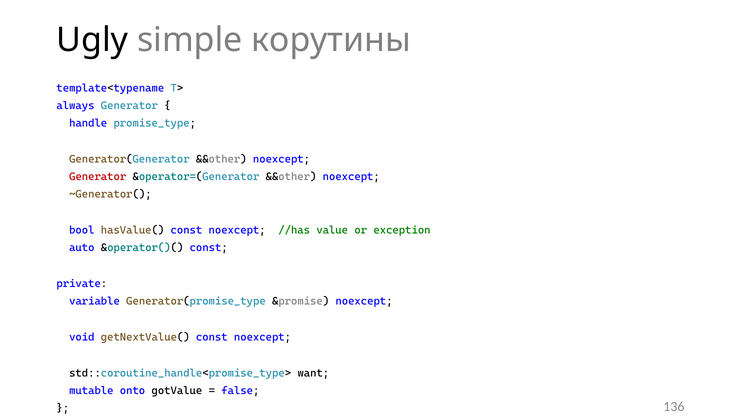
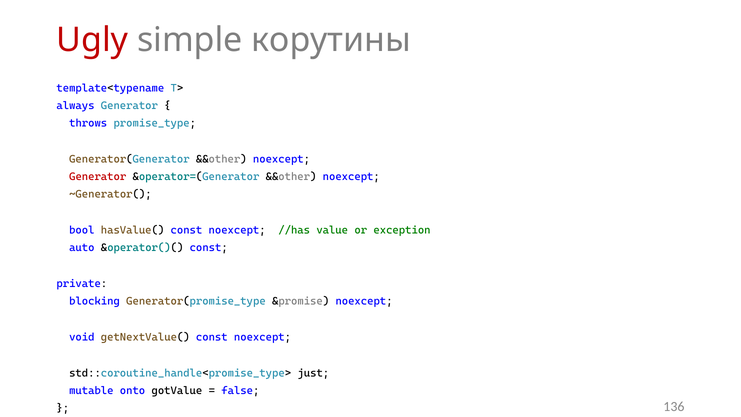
Ugly colour: black -> red
handle: handle -> throws
variable: variable -> blocking
want: want -> just
